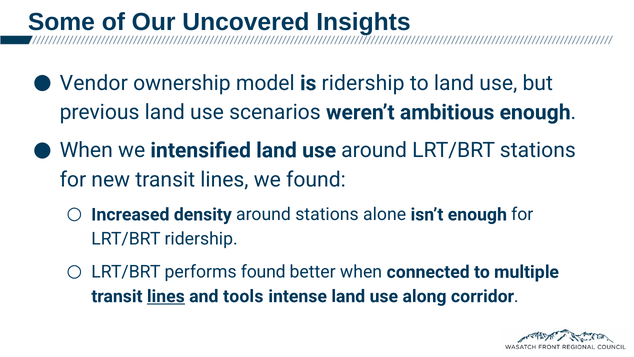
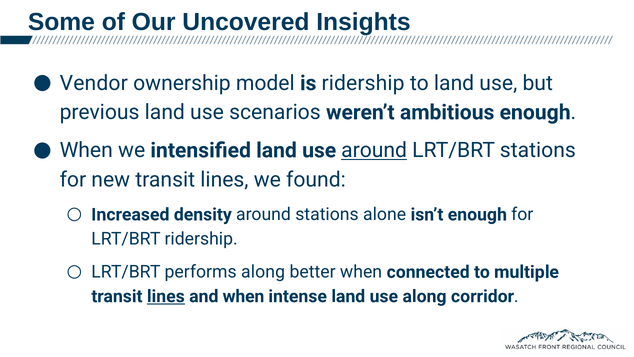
around at (374, 150) underline: none -> present
performs found: found -> along
and tools: tools -> when
